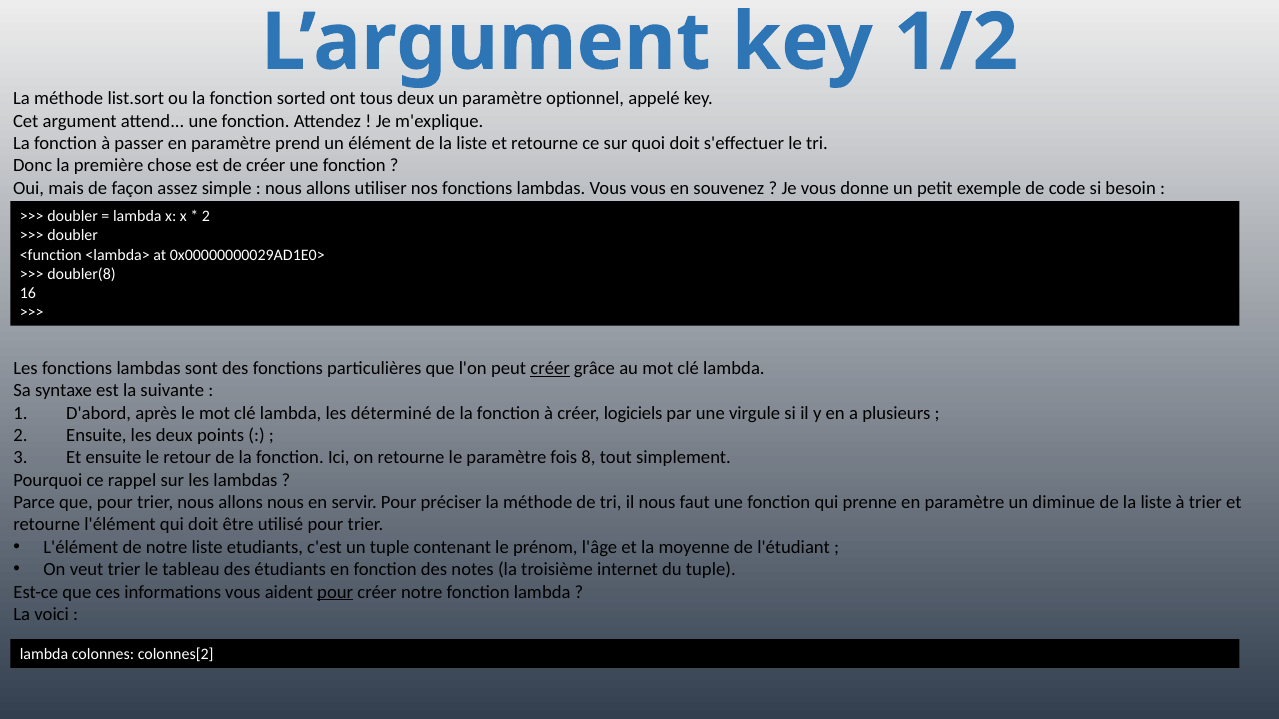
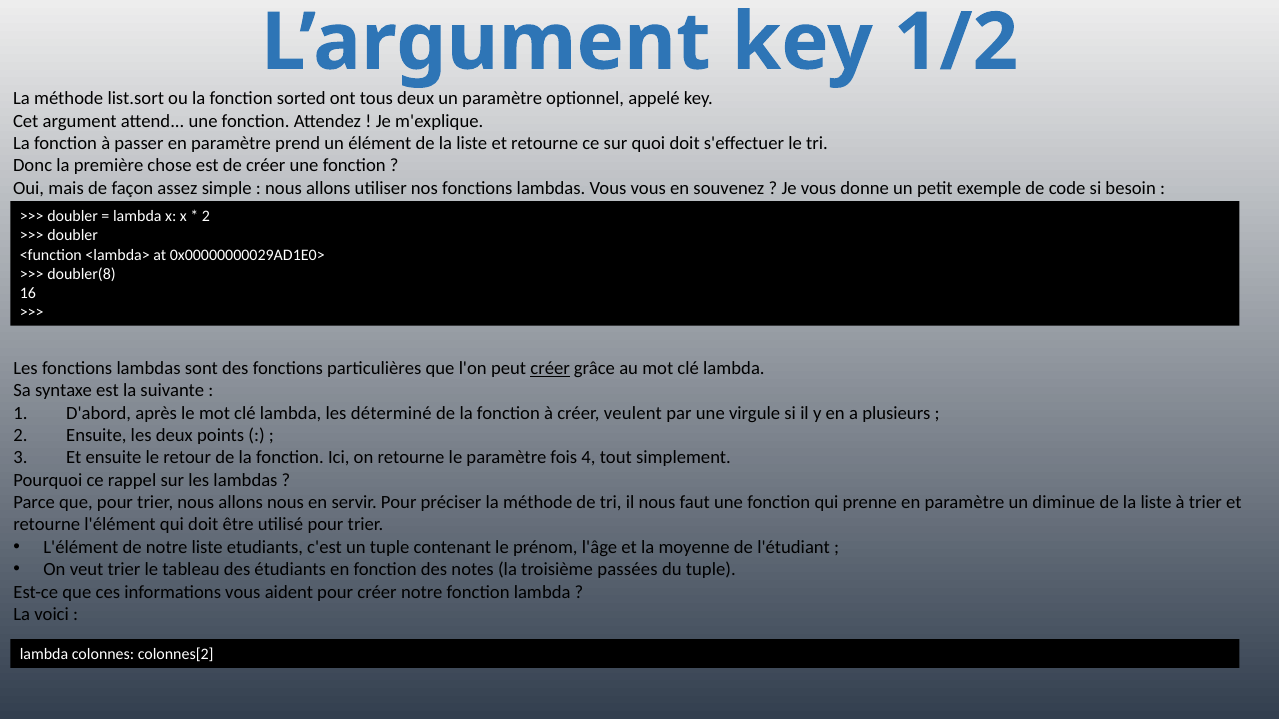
logiciels: logiciels -> veulent
8: 8 -> 4
internet: internet -> passées
pour at (335, 592) underline: present -> none
